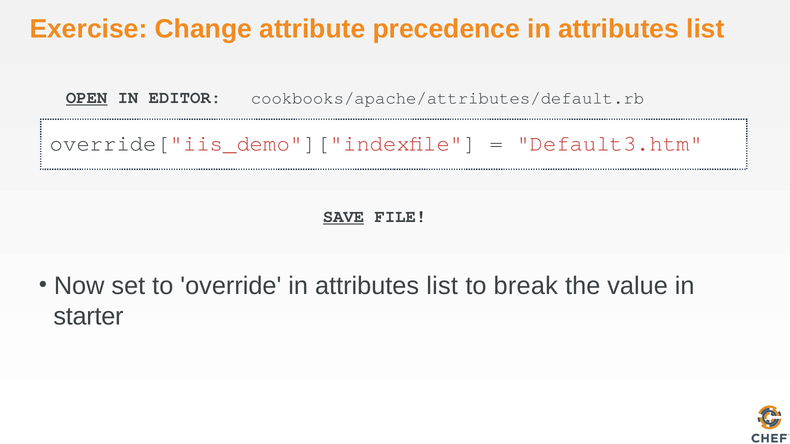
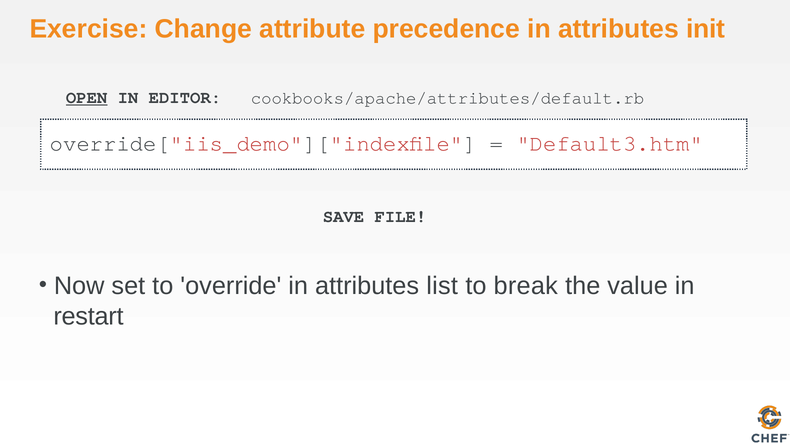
precedence in attributes list: list -> init
SAVE underline: present -> none
starter: starter -> restart
